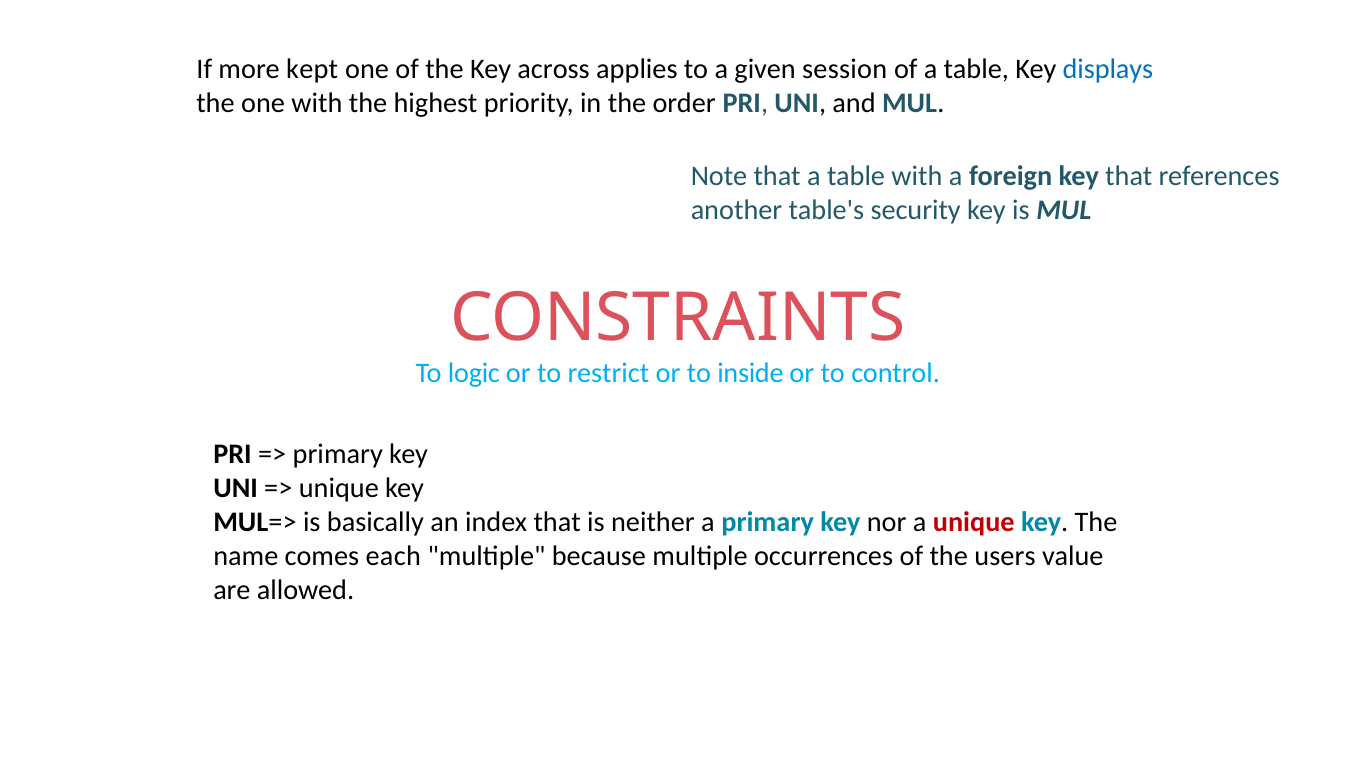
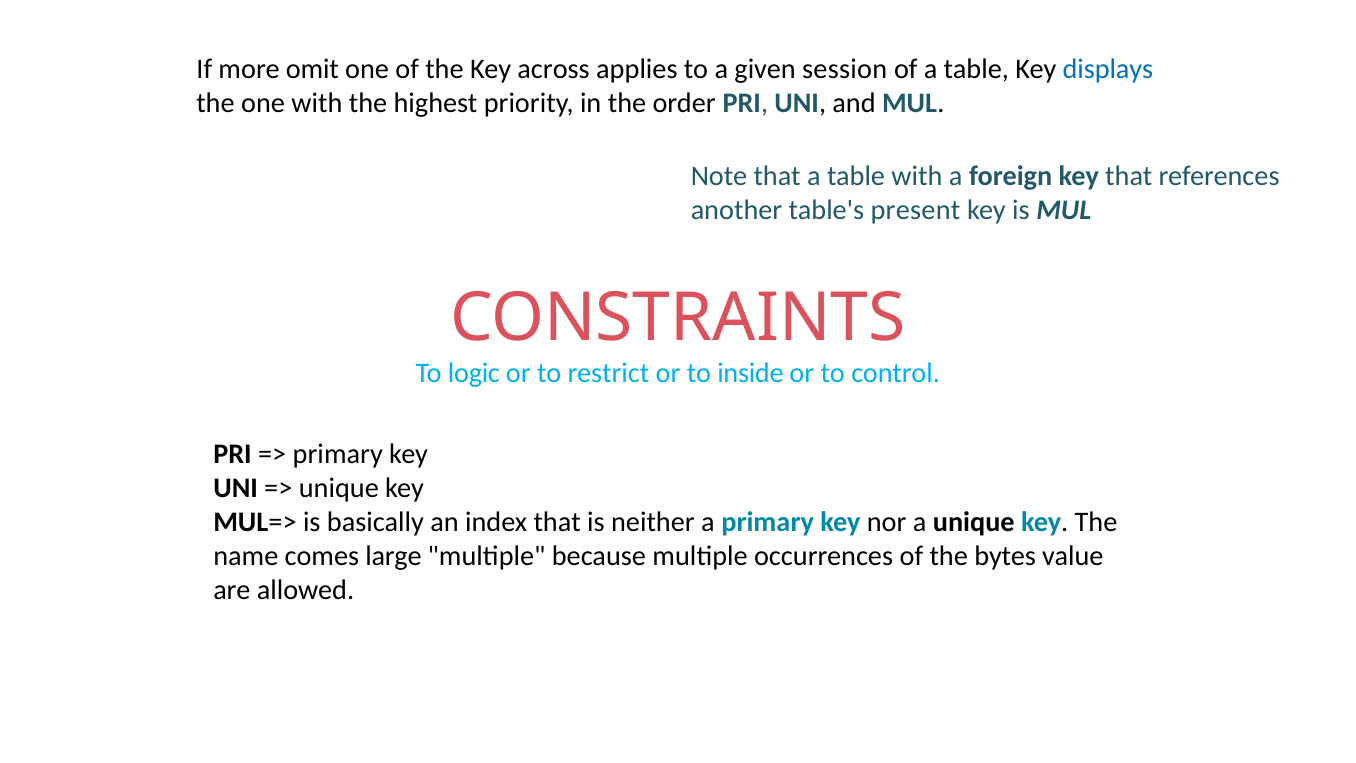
kept: kept -> omit
security: security -> present
unique at (974, 522) colour: red -> black
each: each -> large
users: users -> bytes
